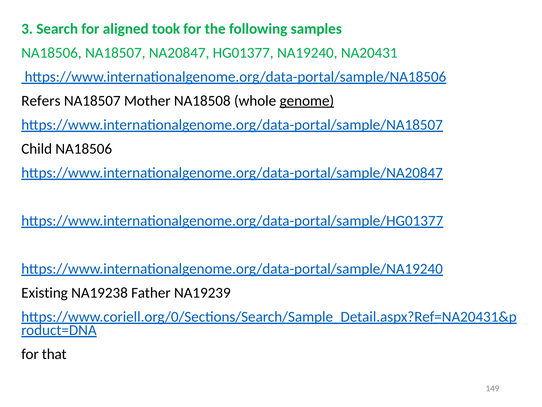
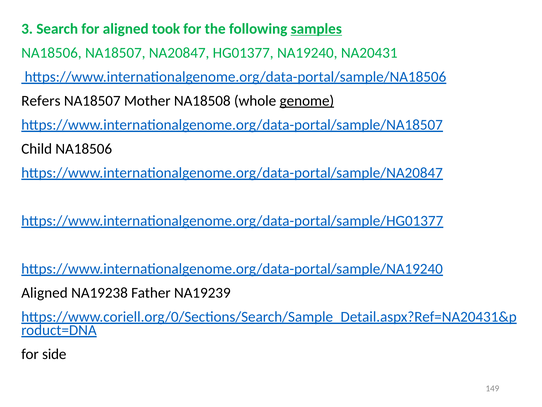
samples underline: none -> present
Existing at (45, 292): Existing -> Aligned
that: that -> side
